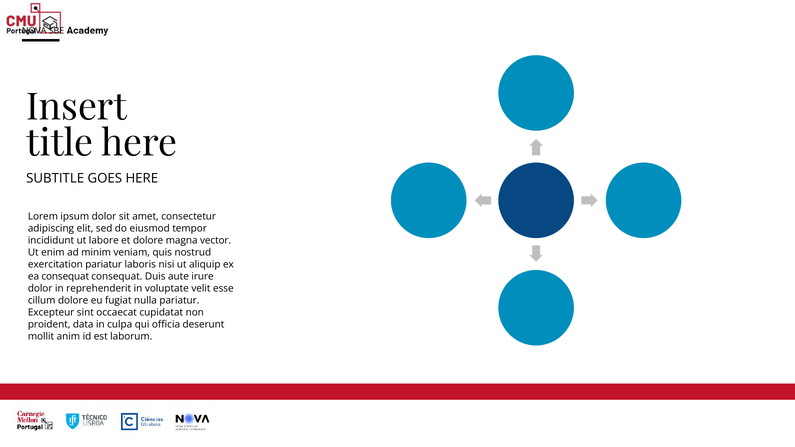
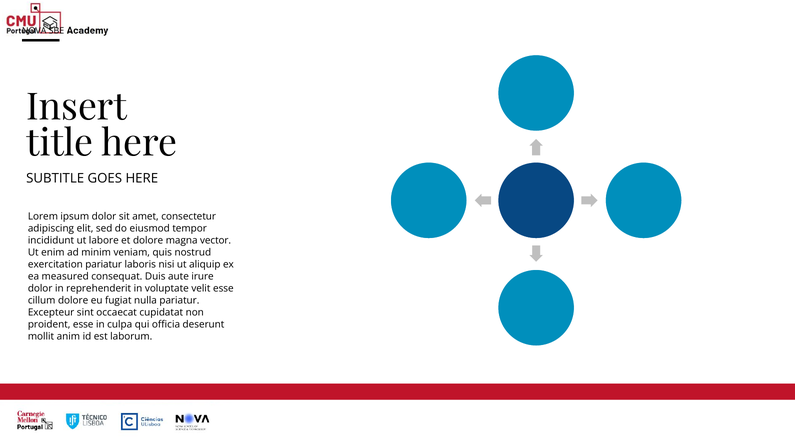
ea consequat: consequat -> measured
proident data: data -> esse
